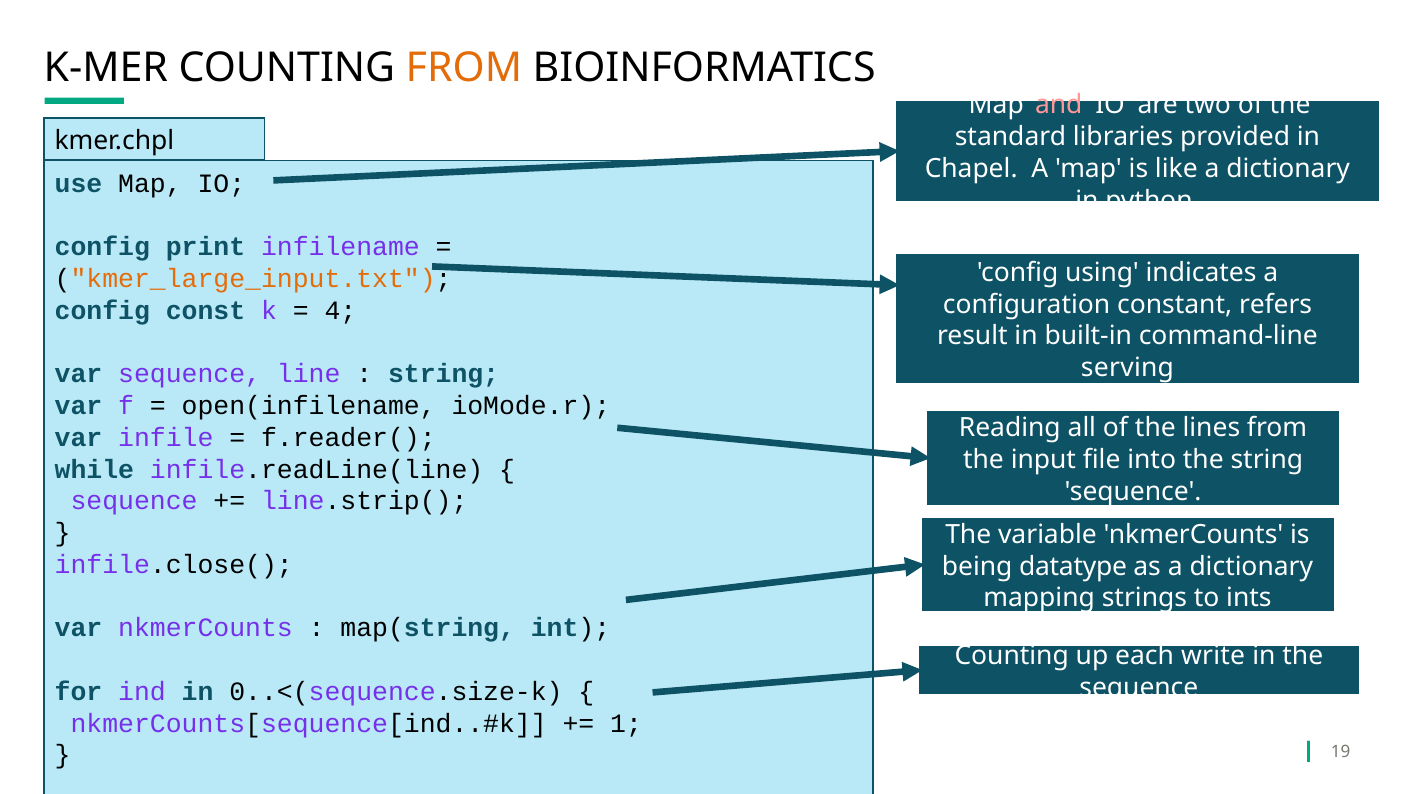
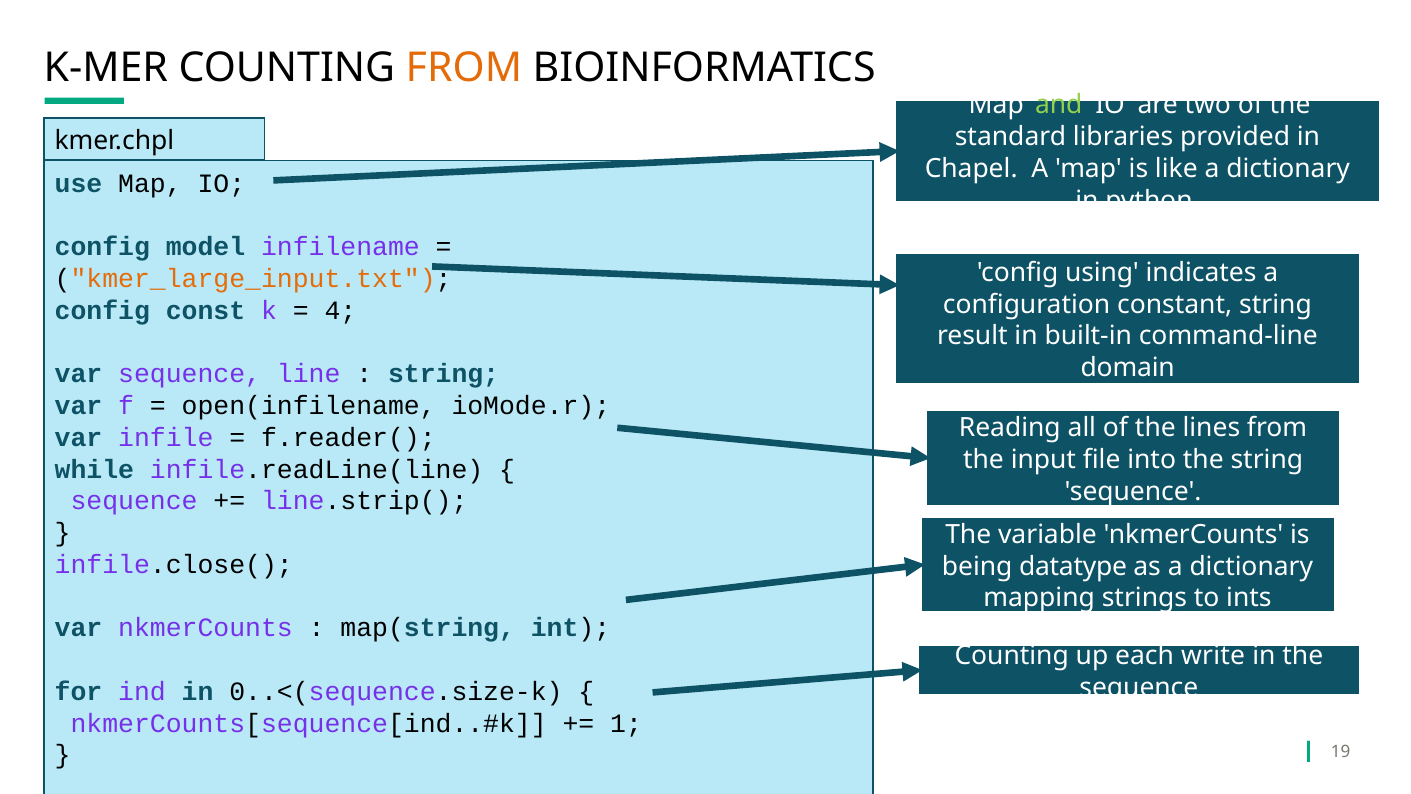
and colour: pink -> light green
print: print -> model
constant refers: refers -> string
serving: serving -> domain
